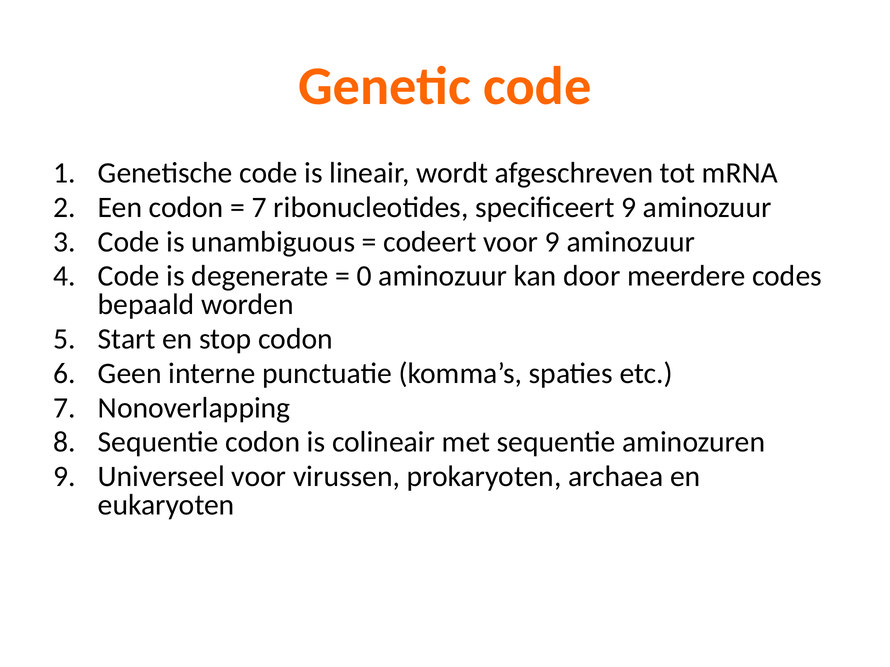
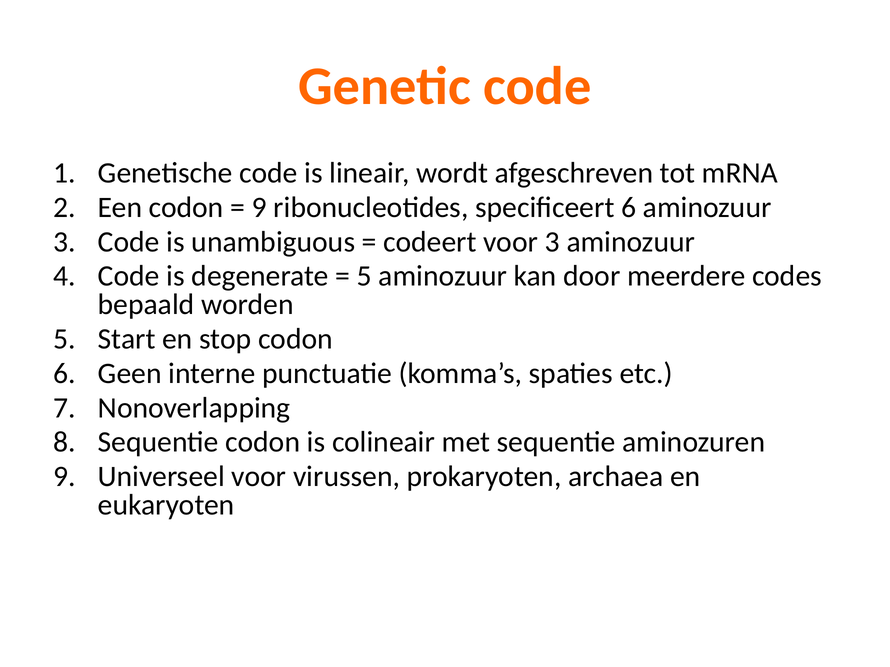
7 at (259, 208): 7 -> 9
specificeert 9: 9 -> 6
voor 9: 9 -> 3
0 at (364, 276): 0 -> 5
